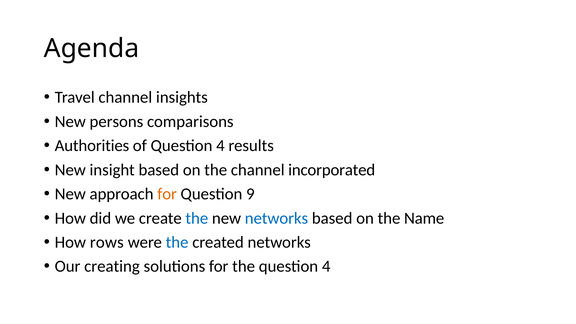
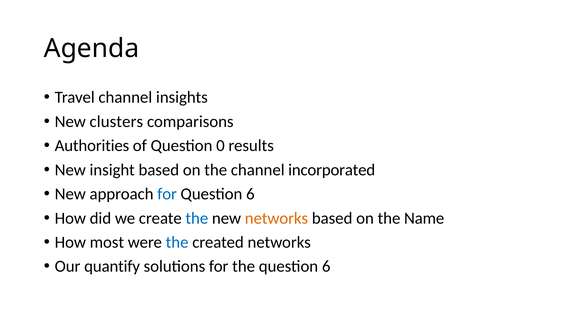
persons: persons -> clusters
of Question 4: 4 -> 0
for at (167, 194) colour: orange -> blue
9 at (250, 194): 9 -> 6
networks at (276, 218) colour: blue -> orange
rows: rows -> most
creating: creating -> quantify
the question 4: 4 -> 6
